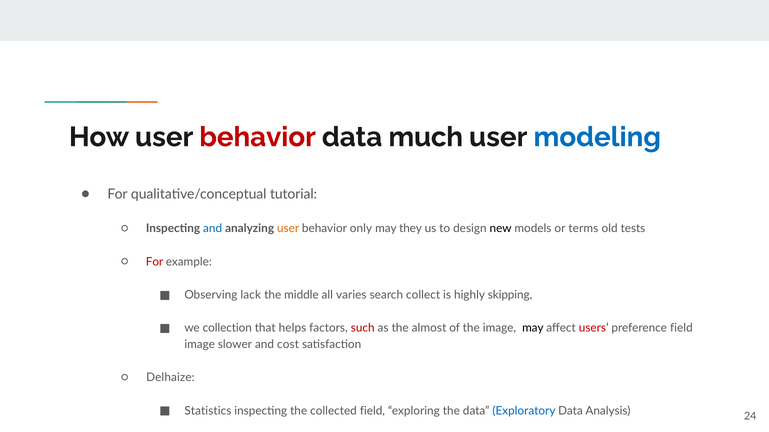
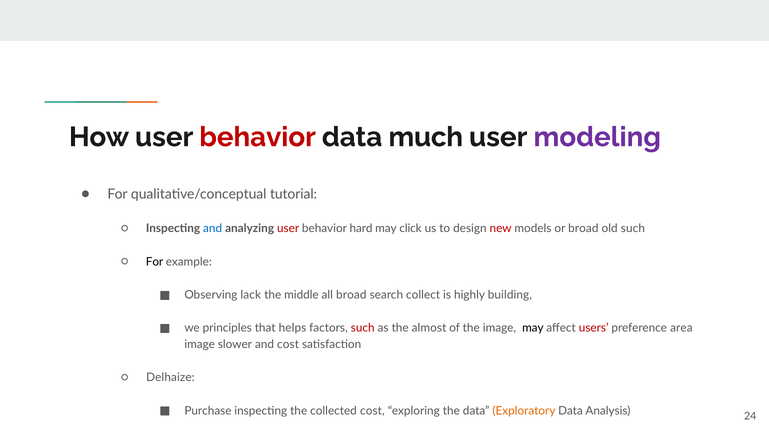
modeling colour: blue -> purple
user at (288, 229) colour: orange -> red
only: only -> hard
they: they -> click
new colour: black -> red
or terms: terms -> broad
old tests: tests -> such
For at (155, 262) colour: red -> black
all varies: varies -> broad
skipping: skipping -> building
collection: collection -> principles
preference field: field -> area
Statistics: Statistics -> Purchase
collected field: field -> cost
Exploratory colour: blue -> orange
